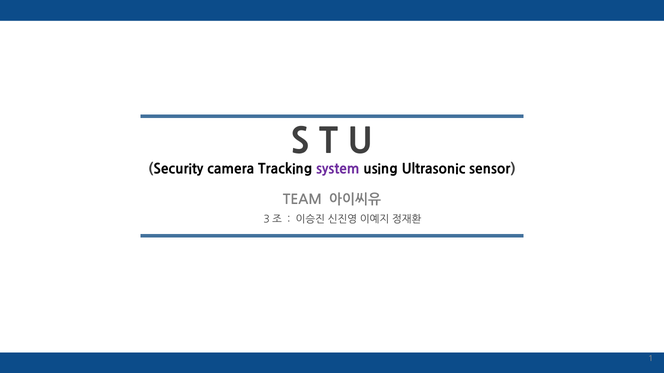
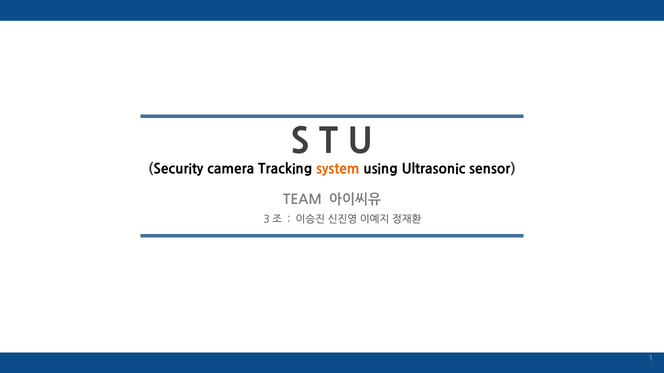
system colour: purple -> orange
